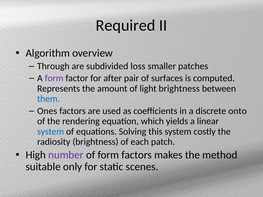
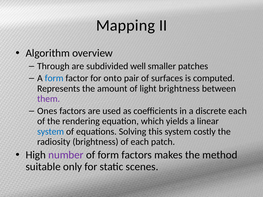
Required: Required -> Mapping
loss: loss -> well
form at (54, 78) colour: purple -> blue
after: after -> onto
them colour: blue -> purple
discrete onto: onto -> each
